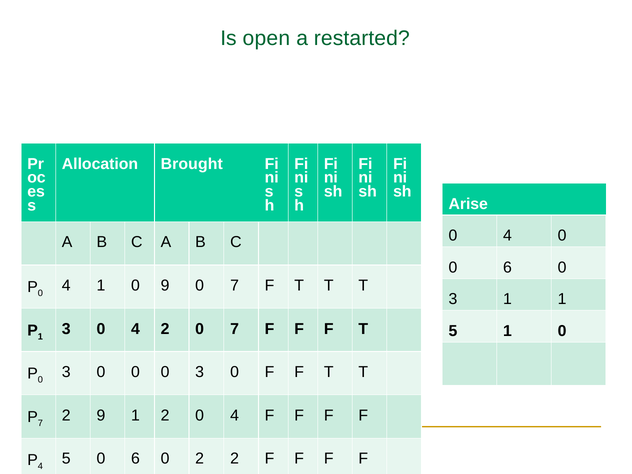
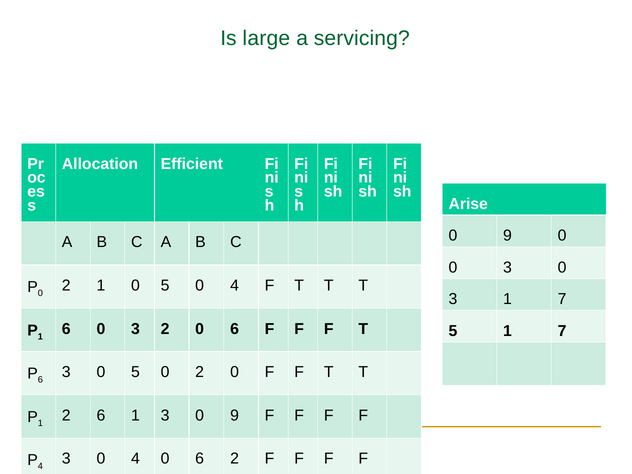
open: open -> large
restarted: restarted -> servicing
Brought: Brought -> Efficient
4 at (507, 236): 4 -> 9
6 at (507, 267): 6 -> 3
4 at (66, 286): 4 -> 2
1 0 9: 9 -> 5
7 at (235, 286): 7 -> 4
3 1 1: 1 -> 7
1 3: 3 -> 6
4 at (135, 329): 4 -> 3
2 0 7: 7 -> 6
5 1 0: 0 -> 7
0 at (40, 380): 0 -> 6
3 0 0: 0 -> 5
3 at (200, 372): 3 -> 2
7 at (40, 423): 7 -> 1
2 9: 9 -> 6
1 2: 2 -> 3
4 at (235, 415): 4 -> 9
5 at (66, 459): 5 -> 3
6 at (135, 459): 6 -> 4
2 at (200, 459): 2 -> 6
